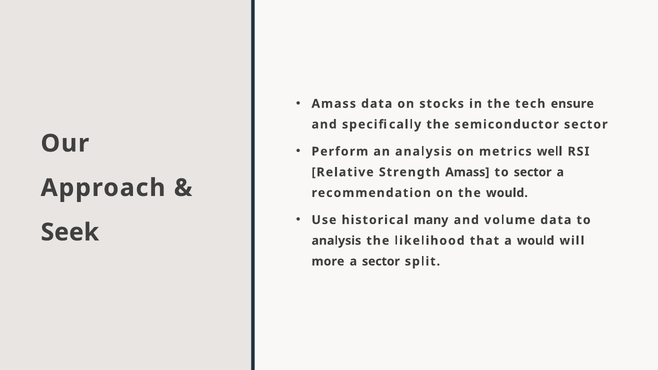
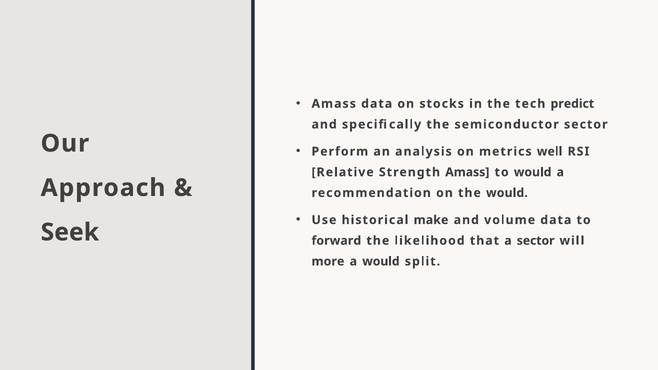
ensure: ensure -> predict
to sector: sector -> would
many: many -> make
analysis at (336, 241): analysis -> forward
a would: would -> sector
a sector: sector -> would
